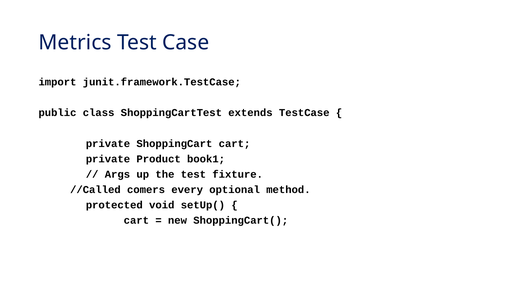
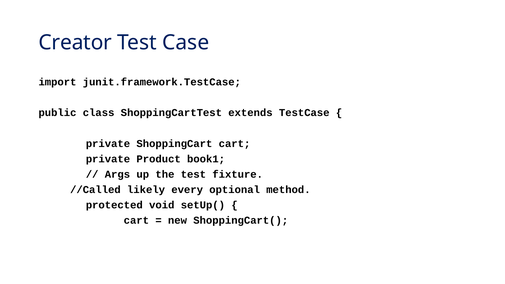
Metrics: Metrics -> Creator
comers: comers -> likely
